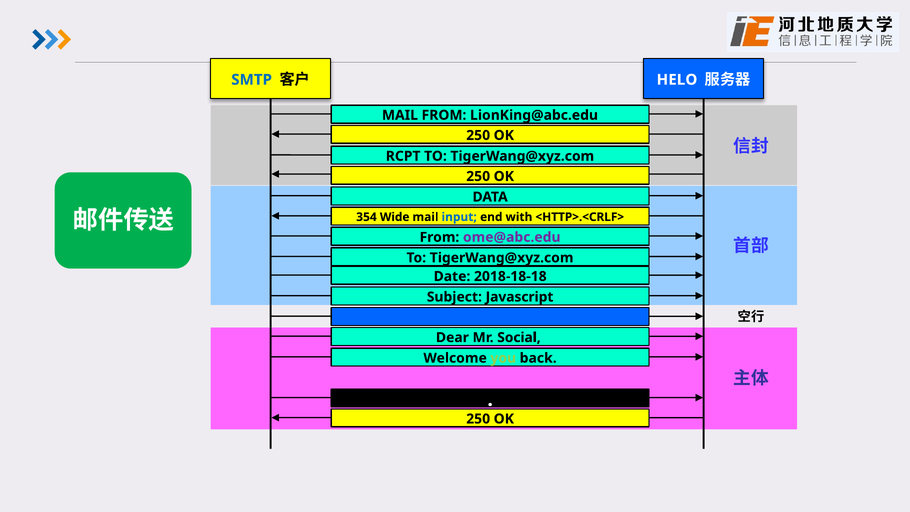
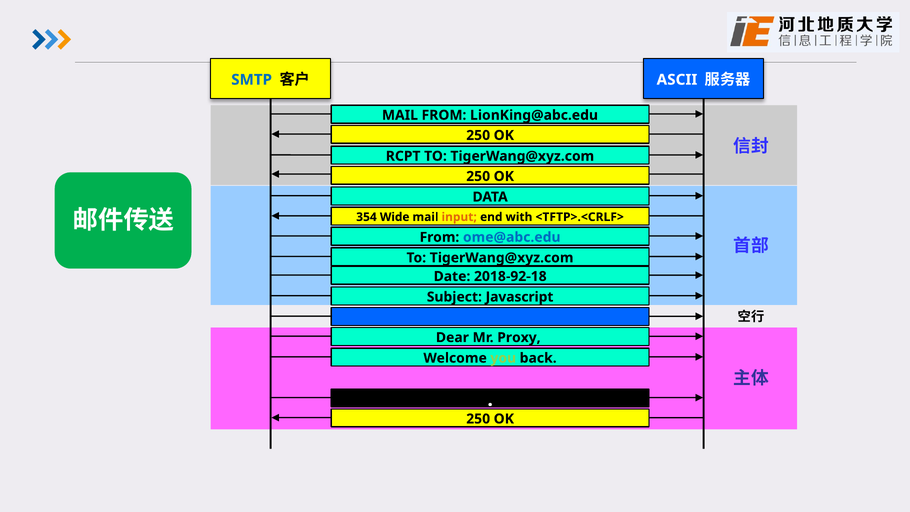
HELO: HELO -> ASCII
input colour: blue -> orange
<HTTP>.<CRLF>: <HTTP>.<CRLF> -> <TFTP>.<CRLF>
ome@abc.edu colour: purple -> blue
2018-18-18: 2018-18-18 -> 2018-92-18
Social: Social -> Proxy
